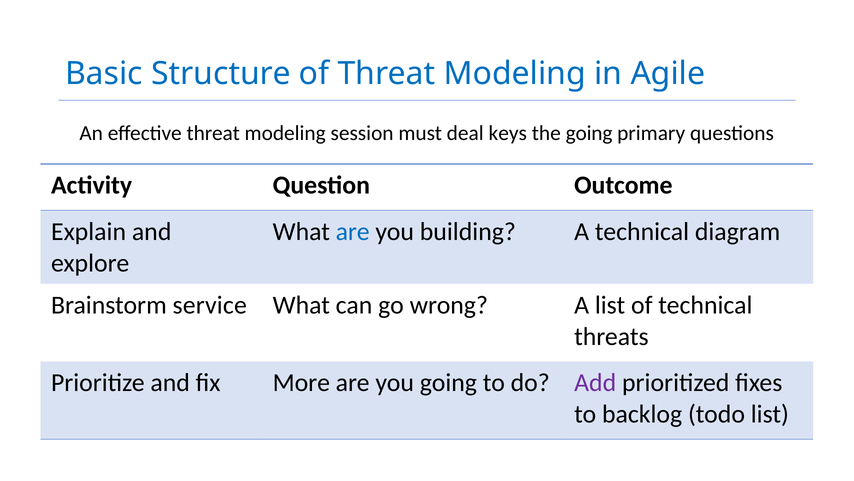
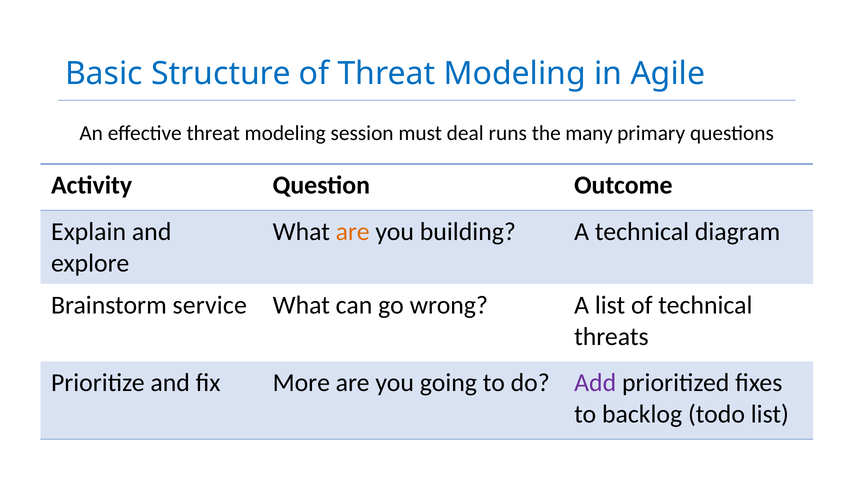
keys: keys -> runs
the going: going -> many
are at (353, 231) colour: blue -> orange
